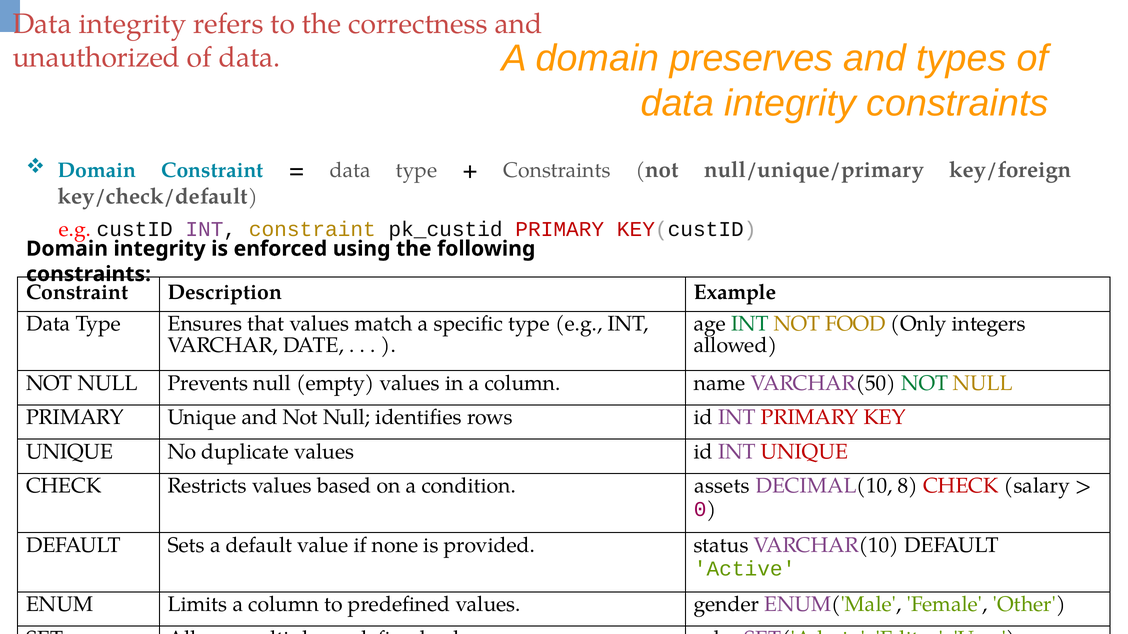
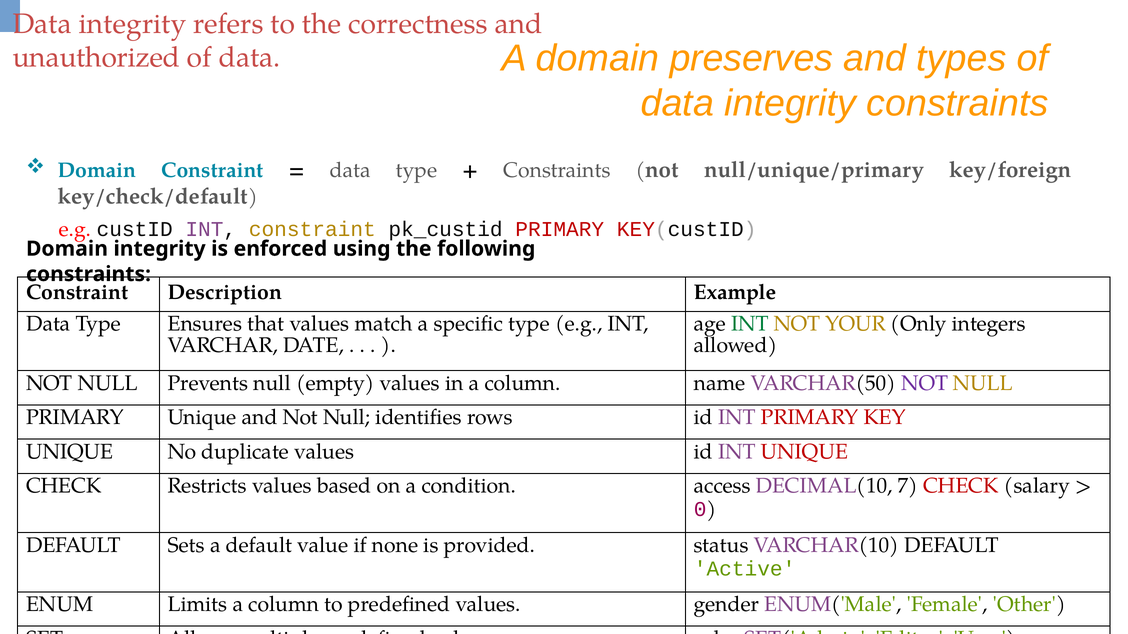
FOOD: FOOD -> YOUR
NOT at (925, 383) colour: green -> purple
assets: assets -> access
8: 8 -> 7
